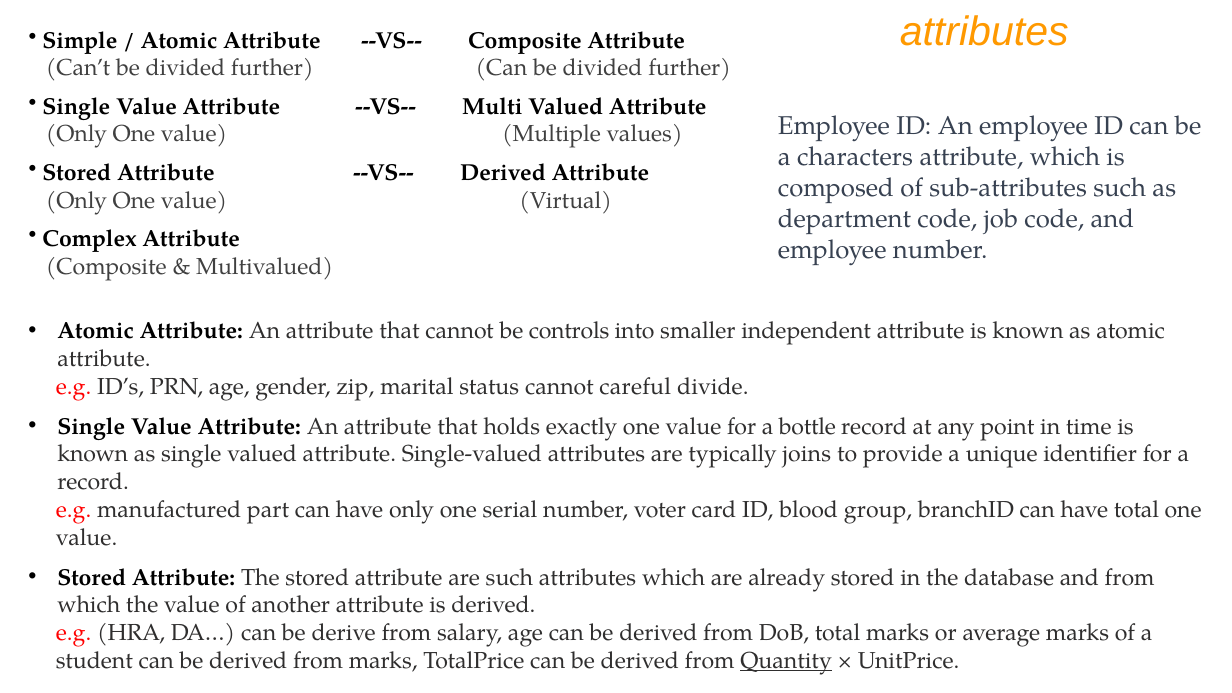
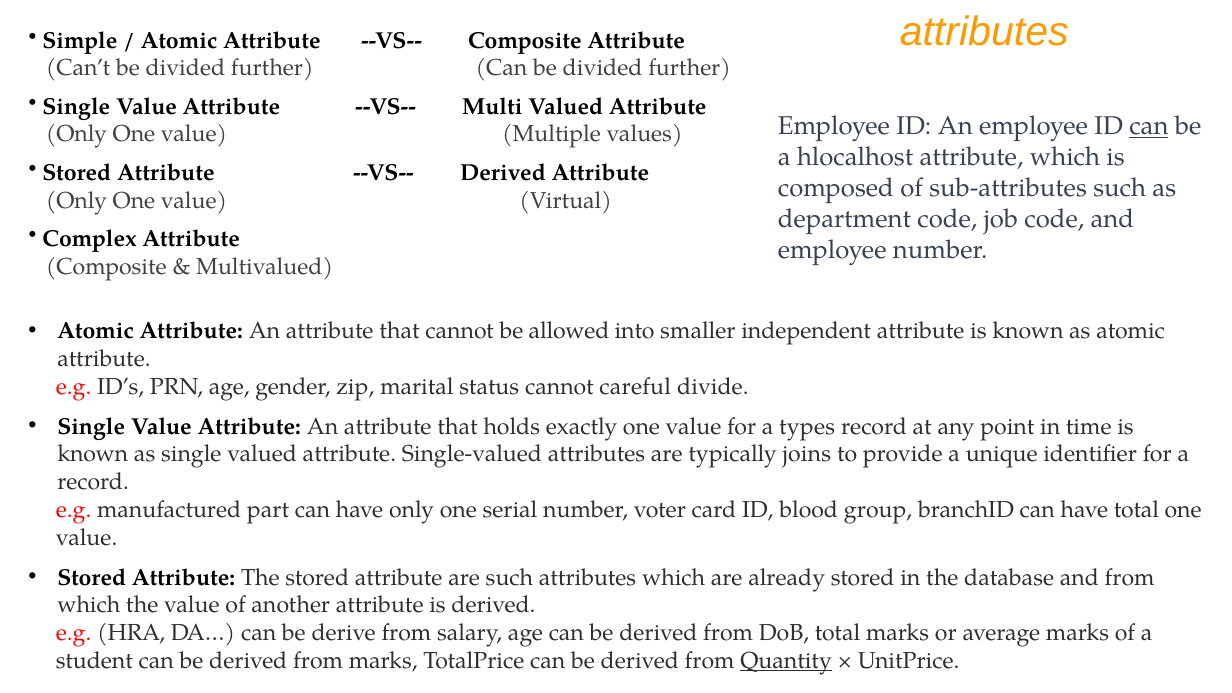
can at (1149, 126) underline: none -> present
characters: characters -> hlocalhost
controls: controls -> allowed
bottle: bottle -> types
